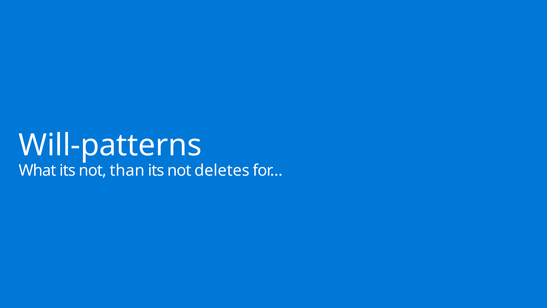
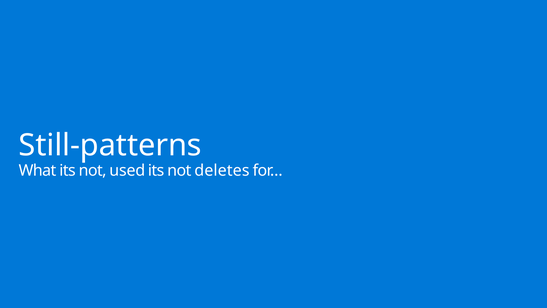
Will-patterns: Will-patterns -> Still-patterns
than: than -> used
